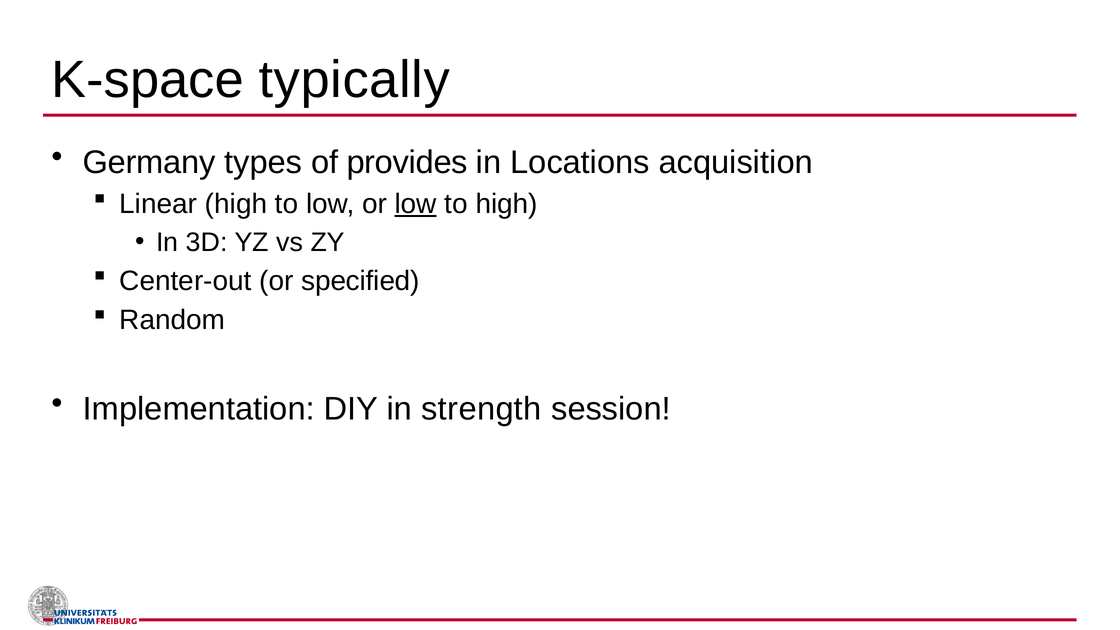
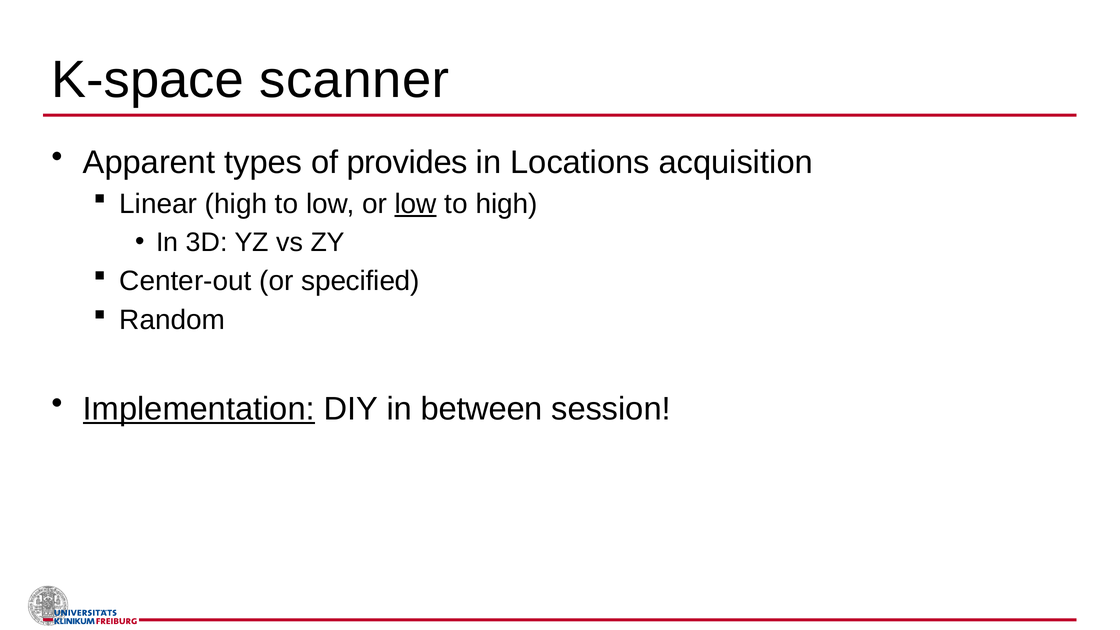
typically: typically -> scanner
Germany: Germany -> Apparent
Implementation underline: none -> present
strength: strength -> between
